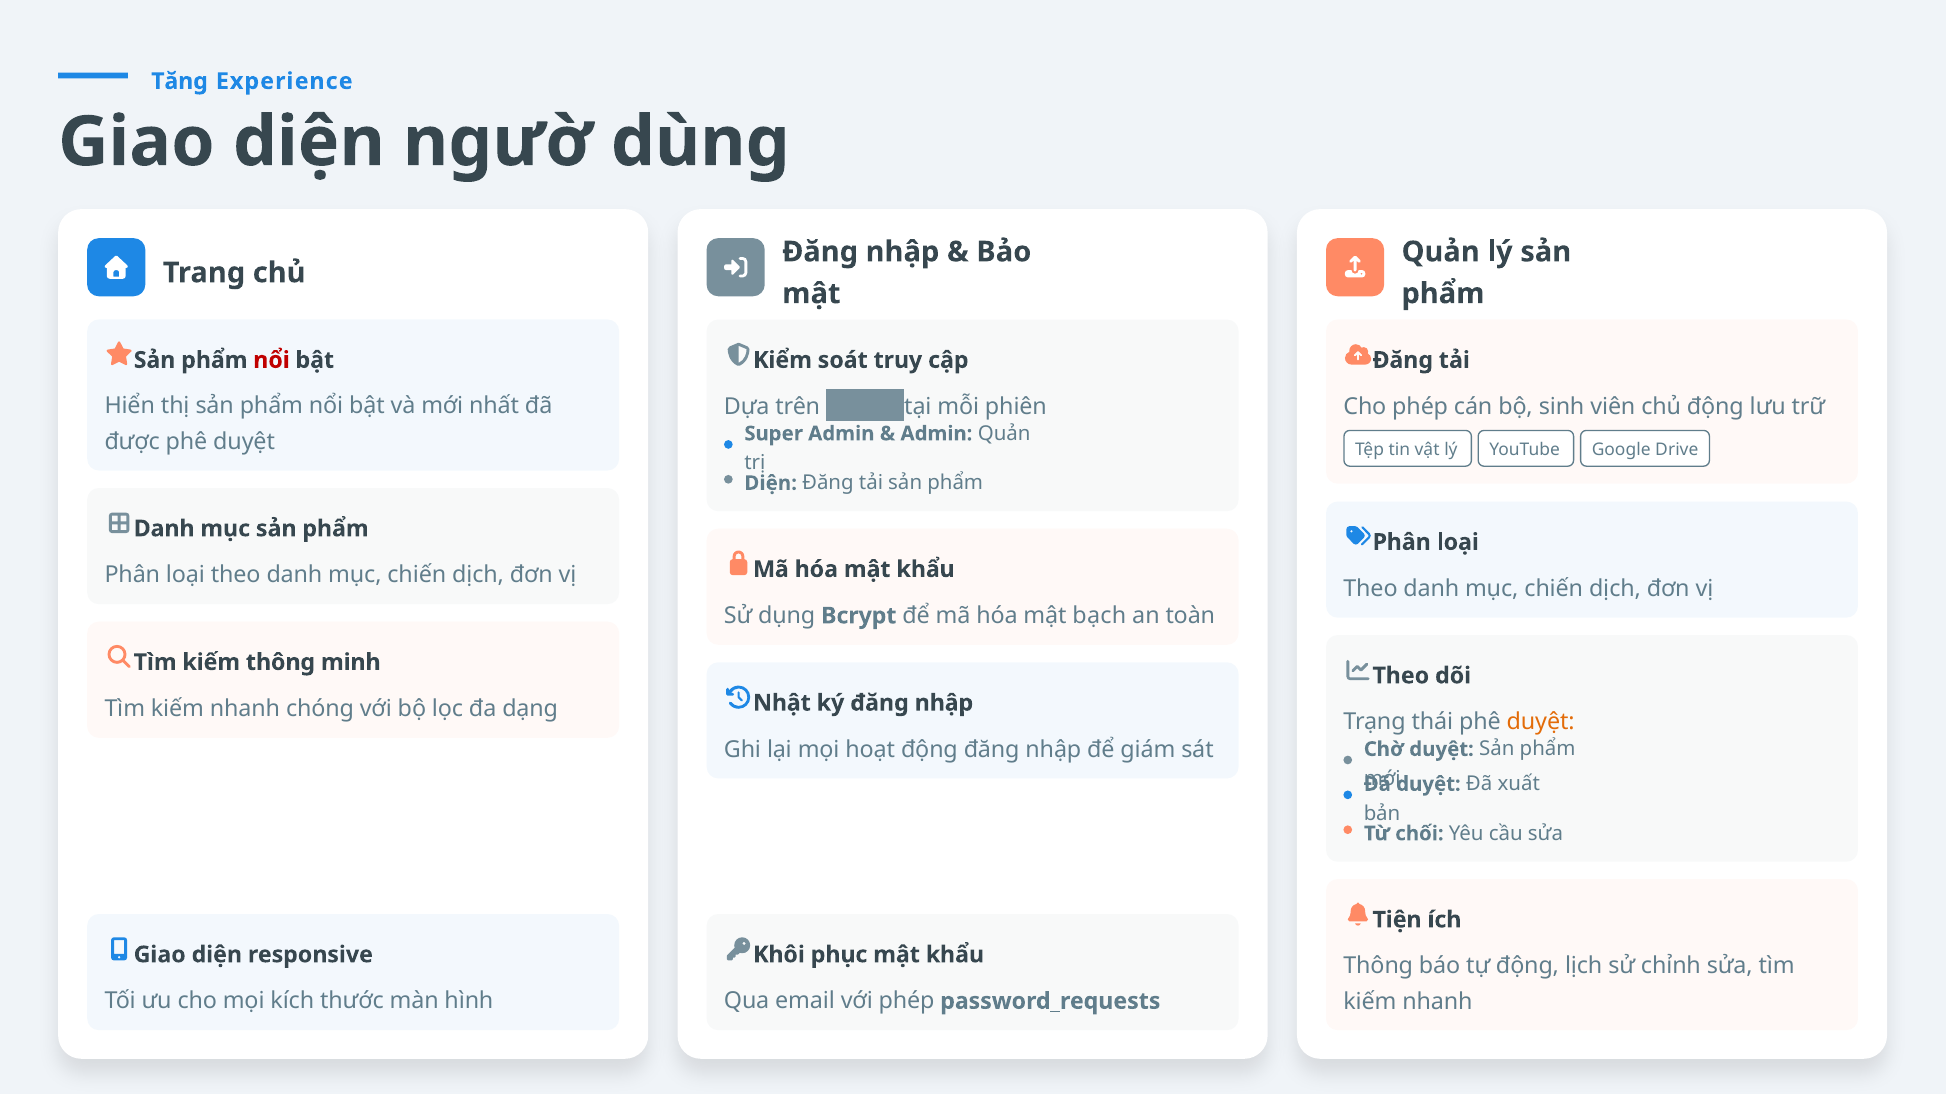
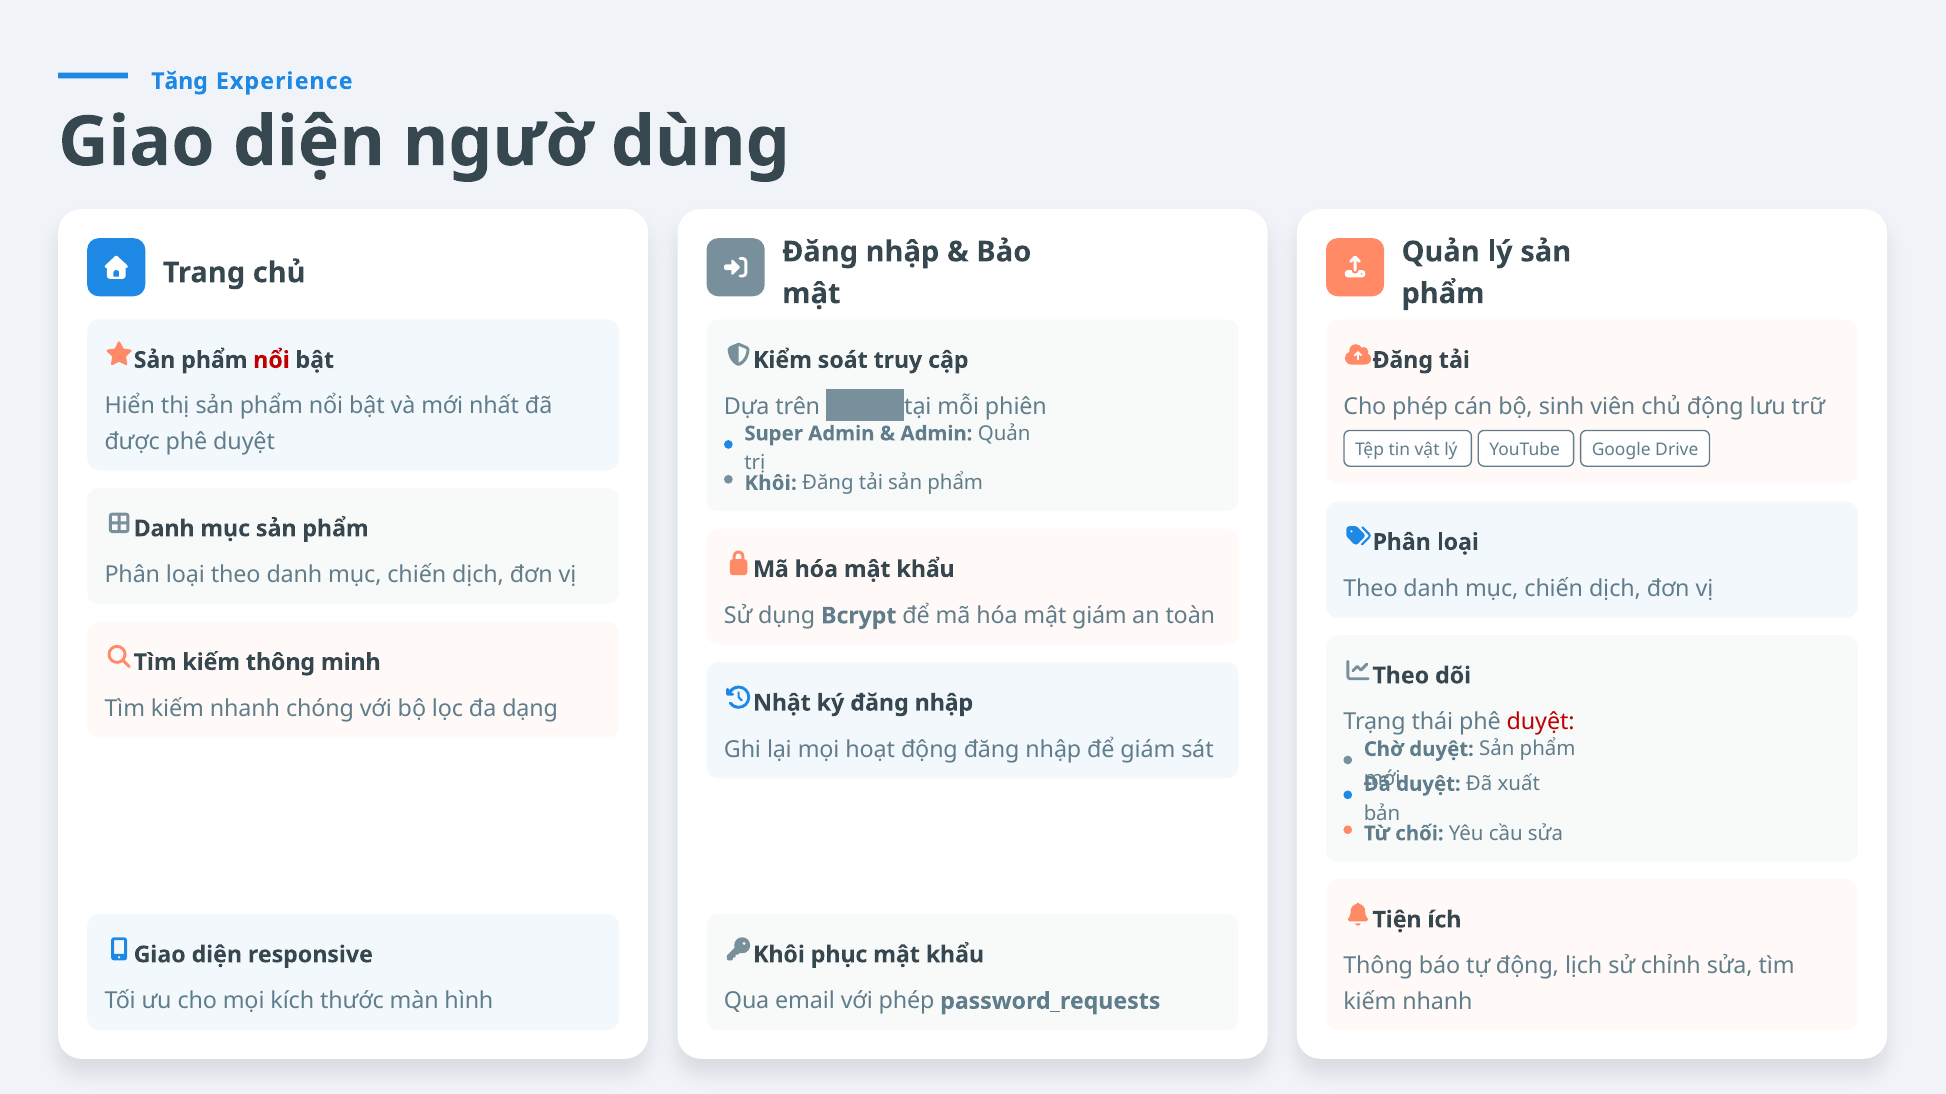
Diện at (771, 483): Diện -> Khôi
mật bạch: bạch -> giám
duyệt at (1541, 723) colour: orange -> red
